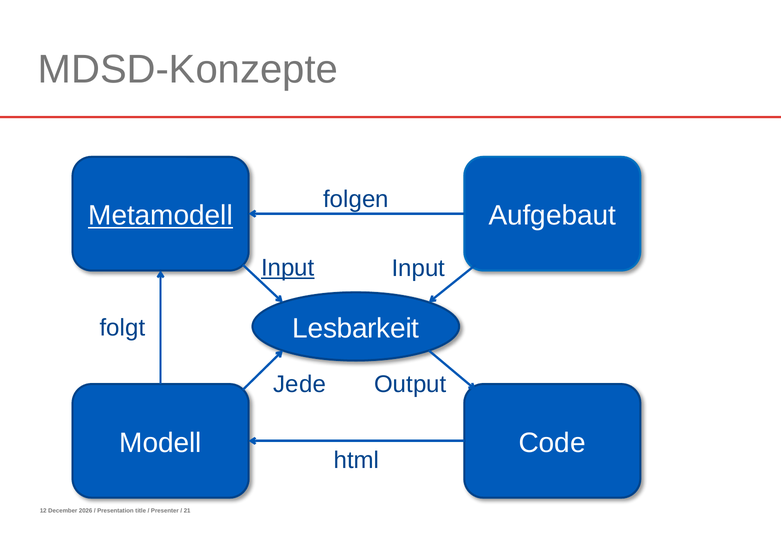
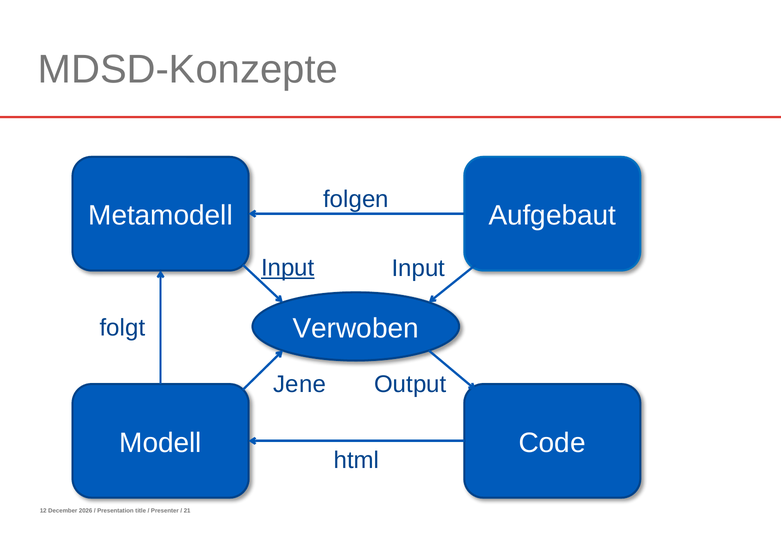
Metamodell underline: present -> none
Lesbarkeit: Lesbarkeit -> Verwoben
Jede: Jede -> Jene
